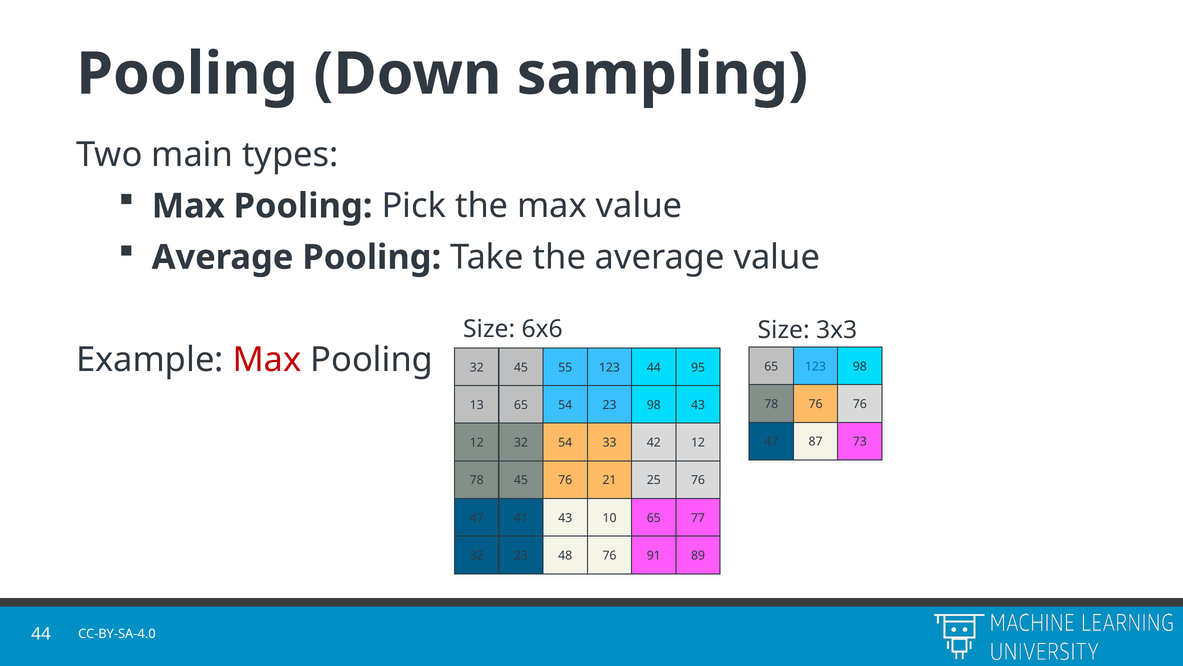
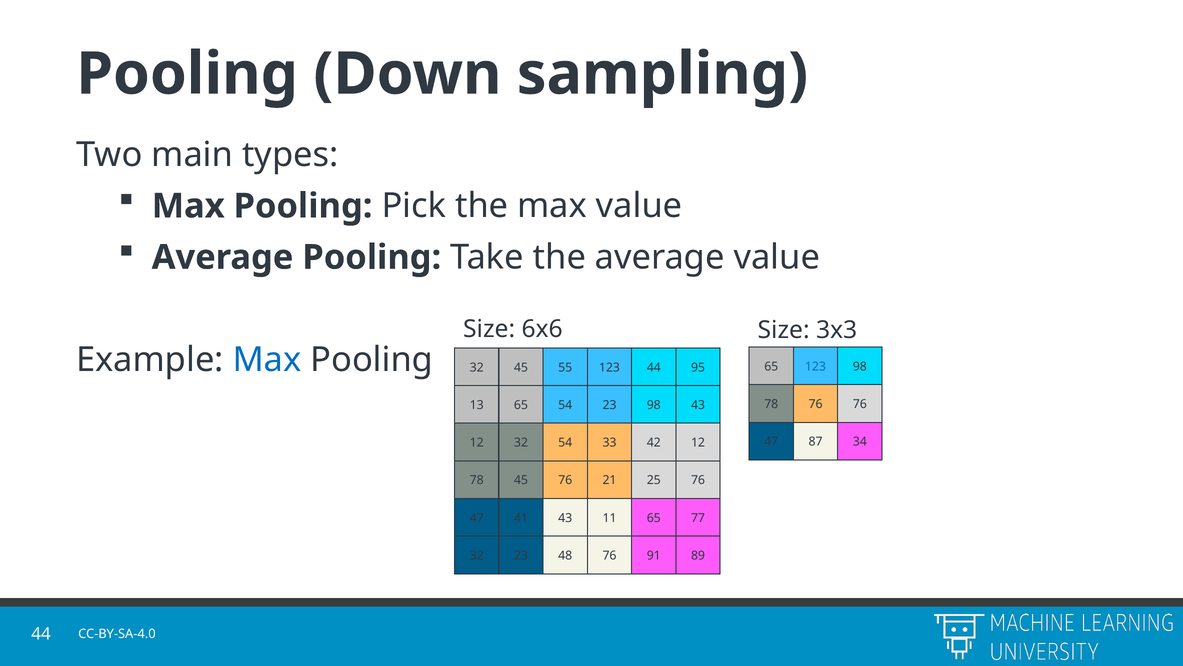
Max at (267, 360) colour: red -> blue
73: 73 -> 34
10: 10 -> 11
